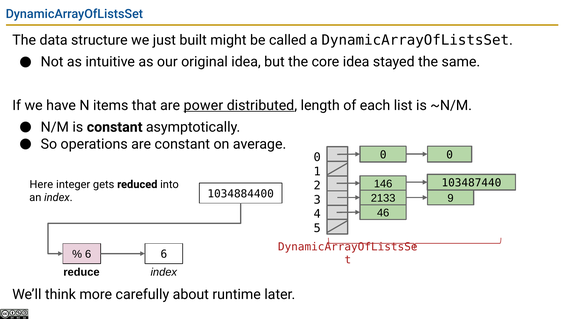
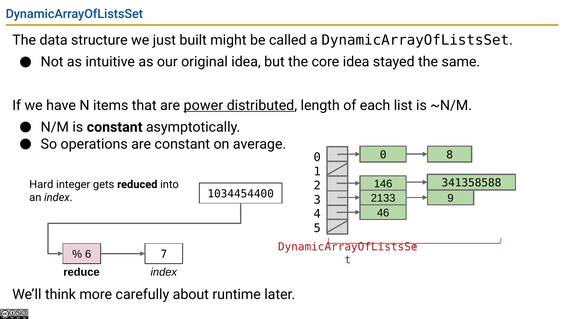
0 0: 0 -> 8
103487440: 103487440 -> 341358588
Here: Here -> Hard
1034884400: 1034884400 -> 1034454400
6 6: 6 -> 7
